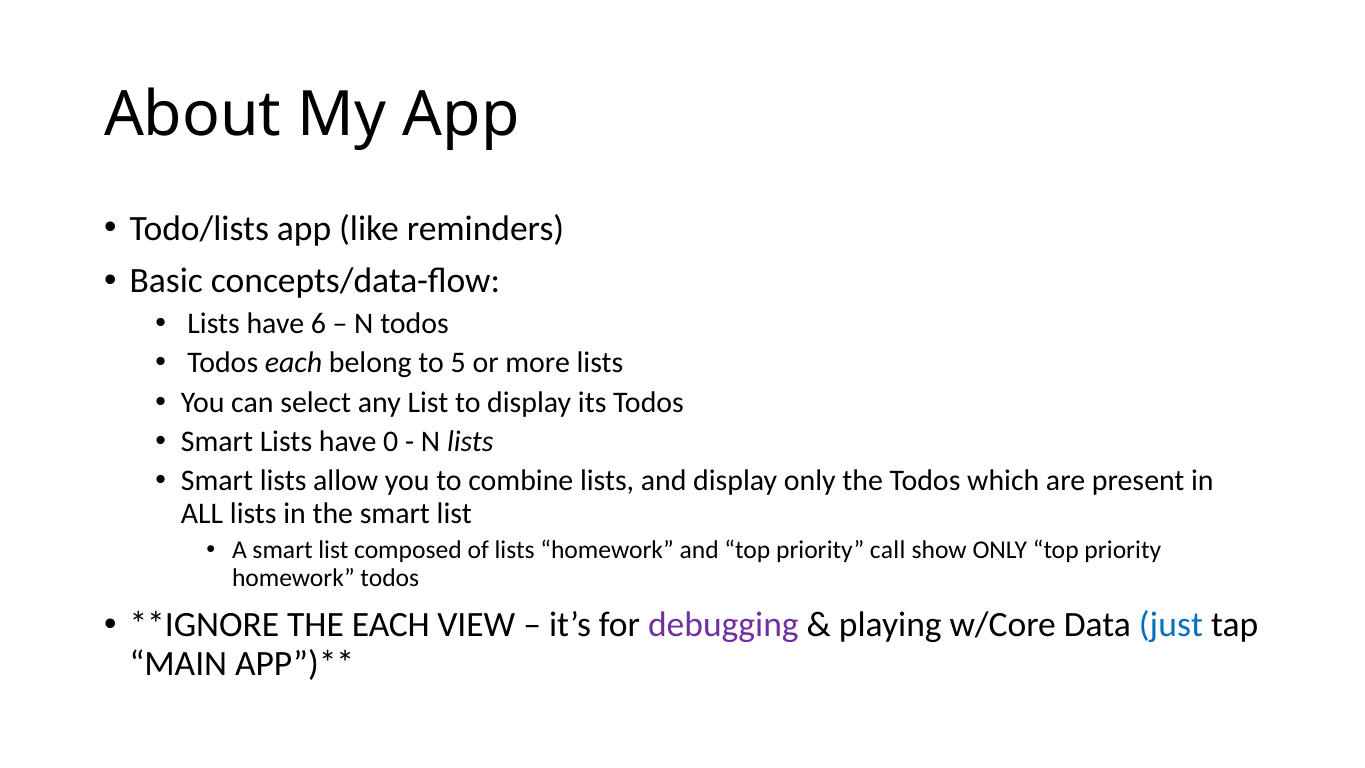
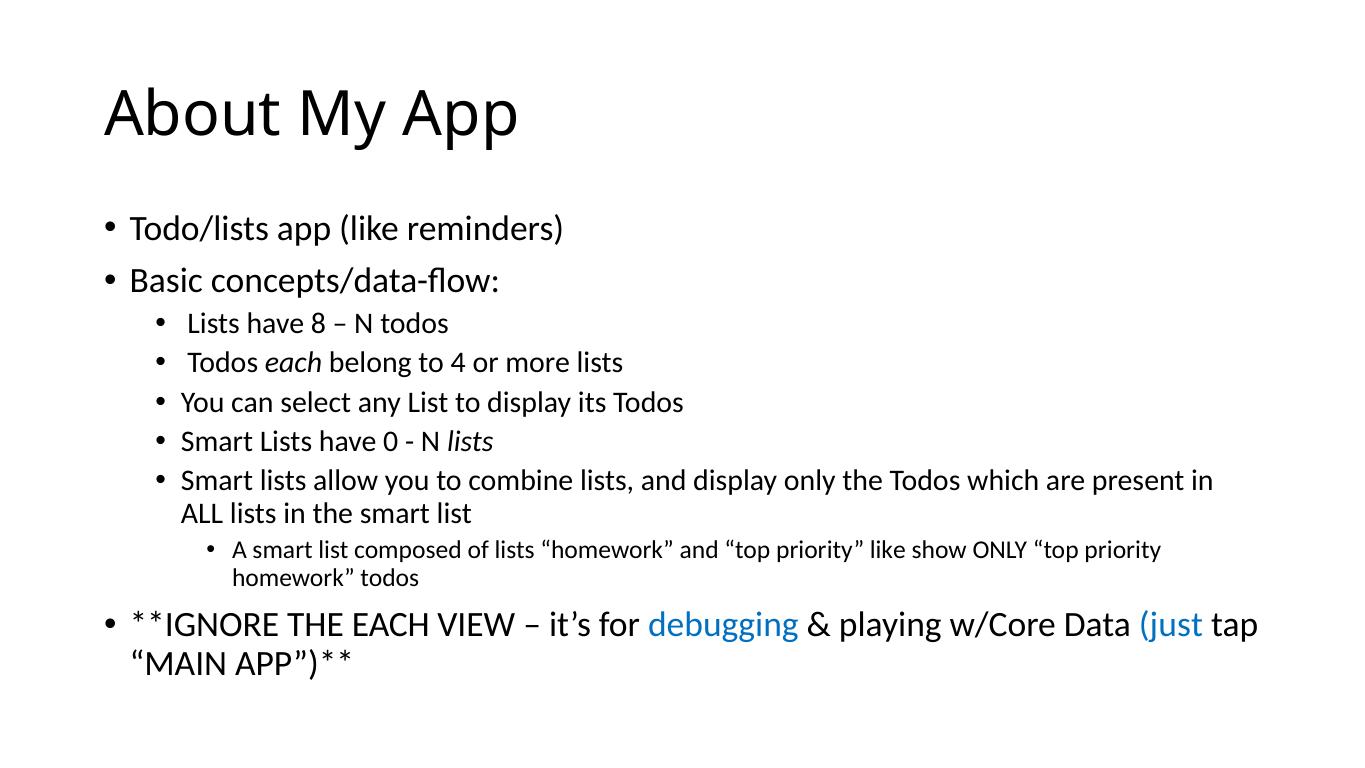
6: 6 -> 8
5: 5 -> 4
priority call: call -> like
debugging colour: purple -> blue
